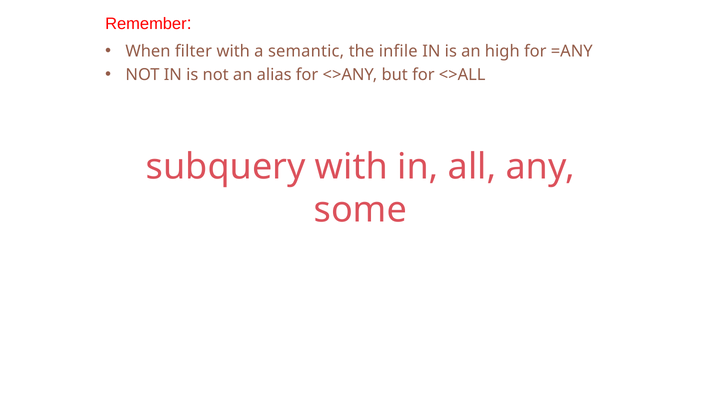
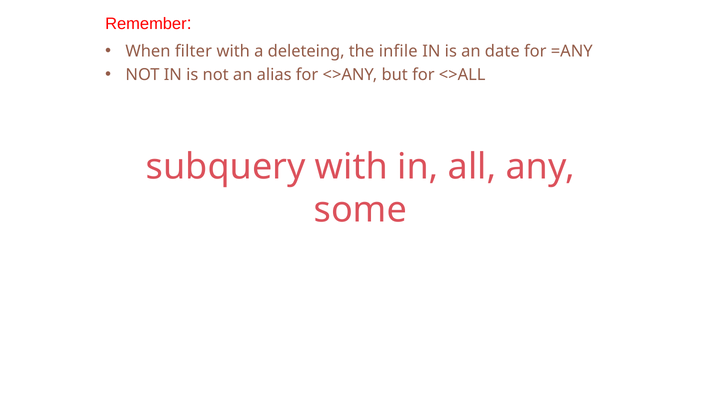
semantic: semantic -> deleteing
high: high -> date
